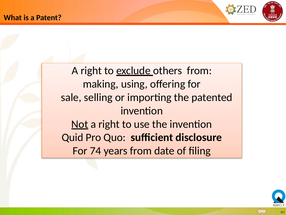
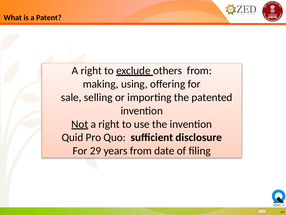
74: 74 -> 29
